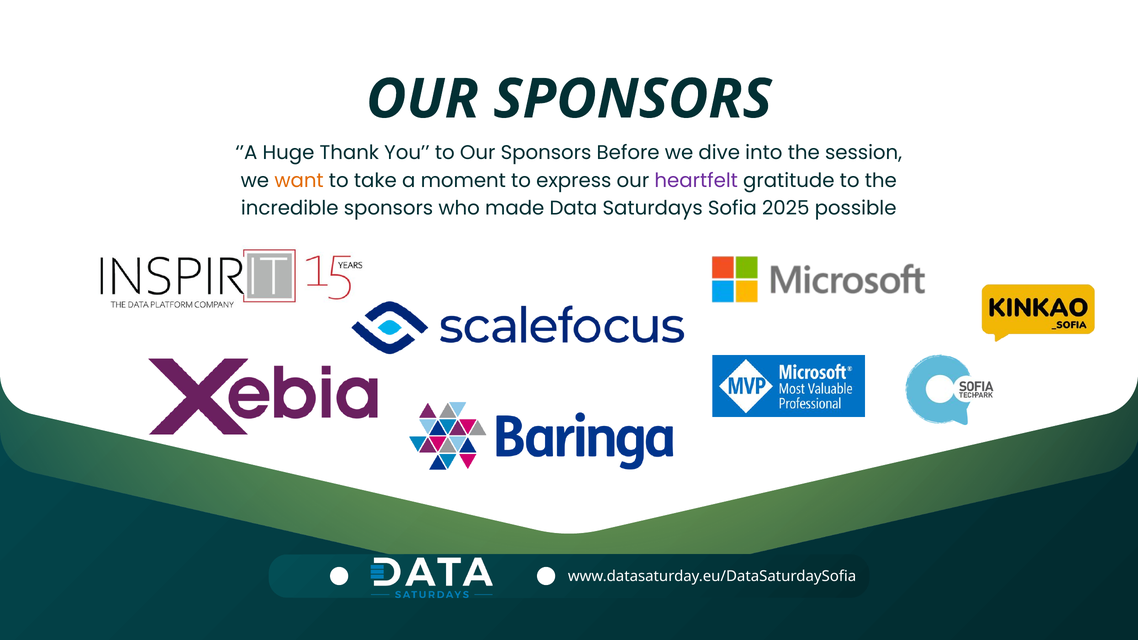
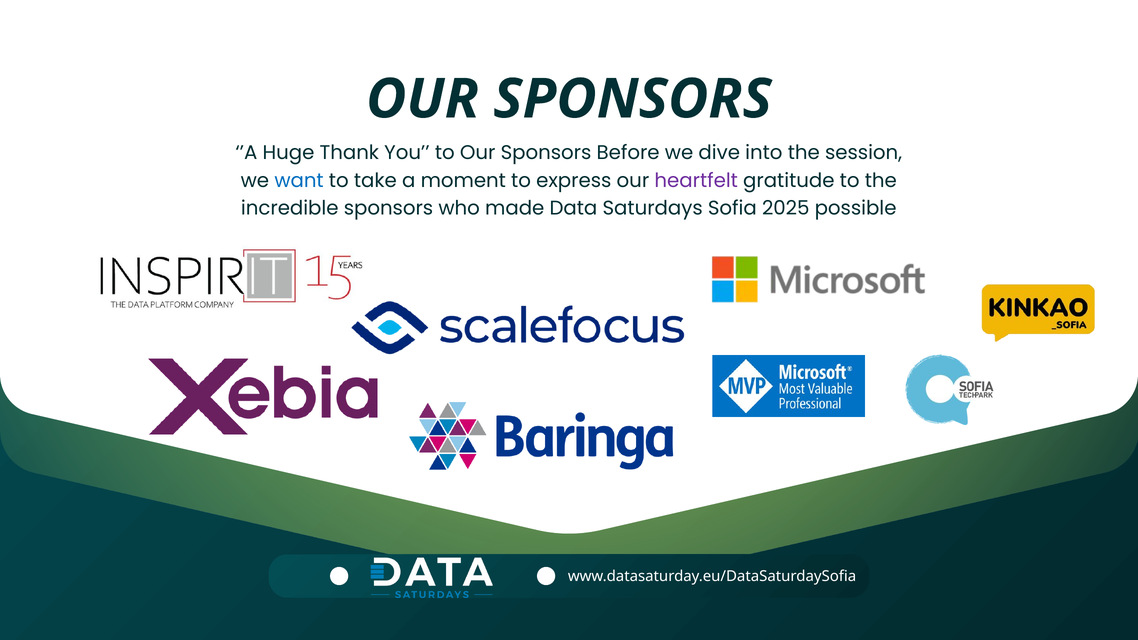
want colour: orange -> blue
